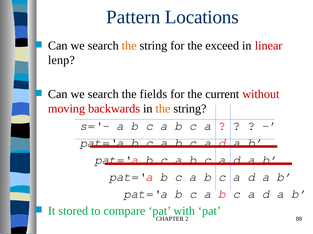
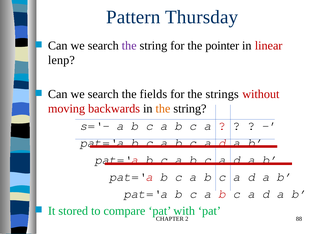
Locations: Locations -> Thursday
the at (129, 46) colour: orange -> purple
exceed: exceed -> pointer
current: current -> strings
